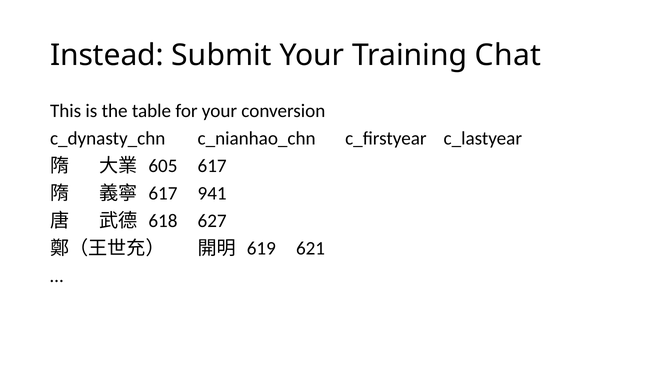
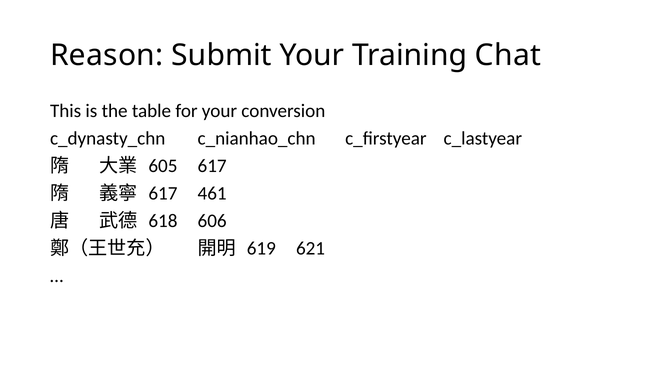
Instead: Instead -> Reason
941: 941 -> 461
627: 627 -> 606
